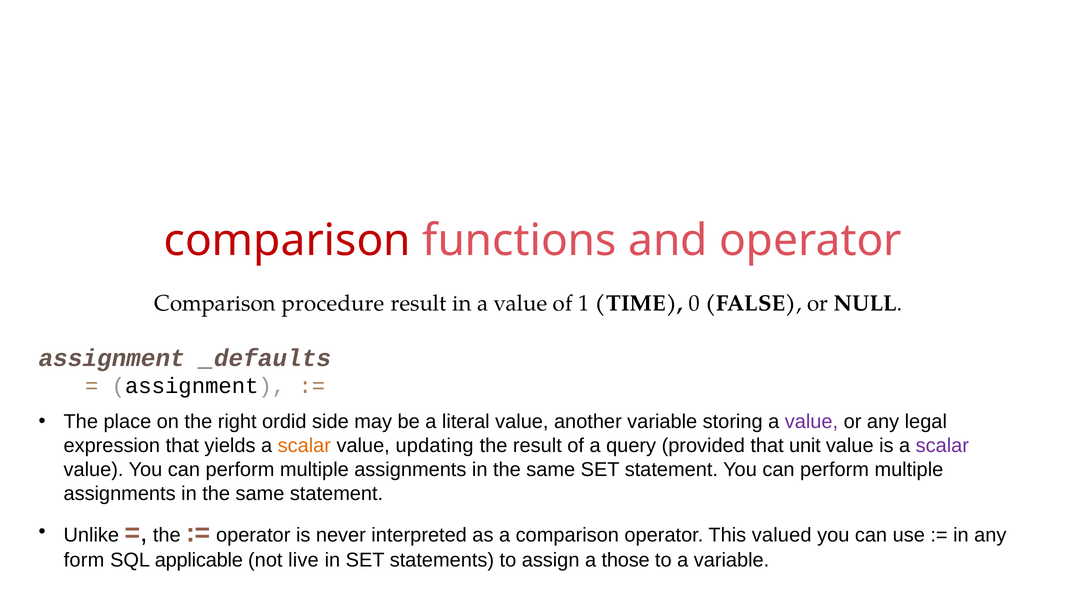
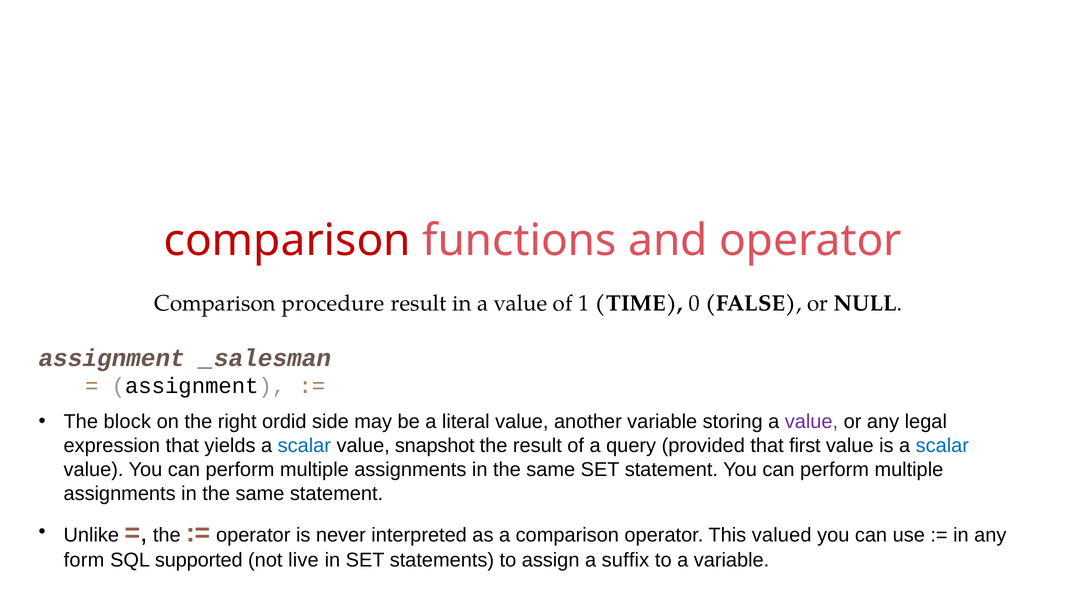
_defaults: _defaults -> _salesman
place: place -> block
scalar at (304, 445) colour: orange -> blue
updating: updating -> snapshot
unit: unit -> first
scalar at (942, 445) colour: purple -> blue
applicable: applicable -> supported
those: those -> suffix
